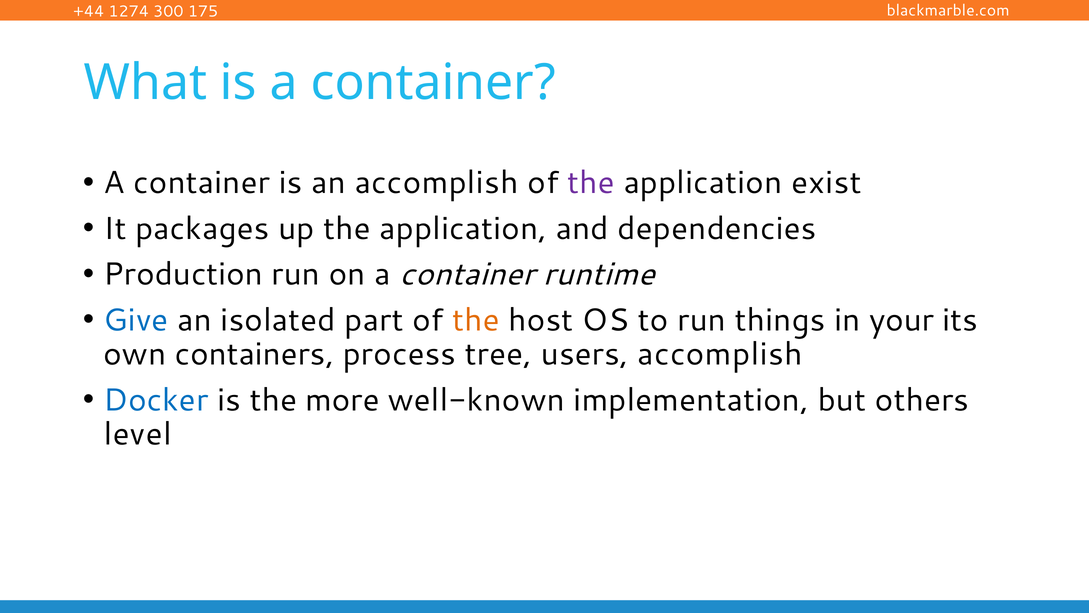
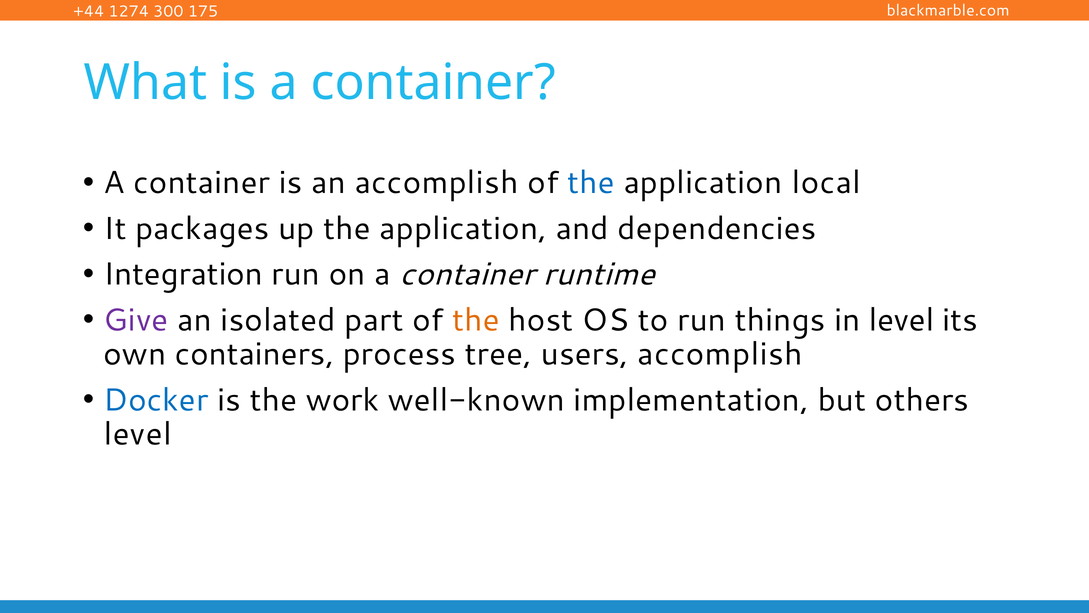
the at (591, 183) colour: purple -> blue
exist: exist -> local
Production: Production -> Integration
Give colour: blue -> purple
in your: your -> level
more: more -> work
